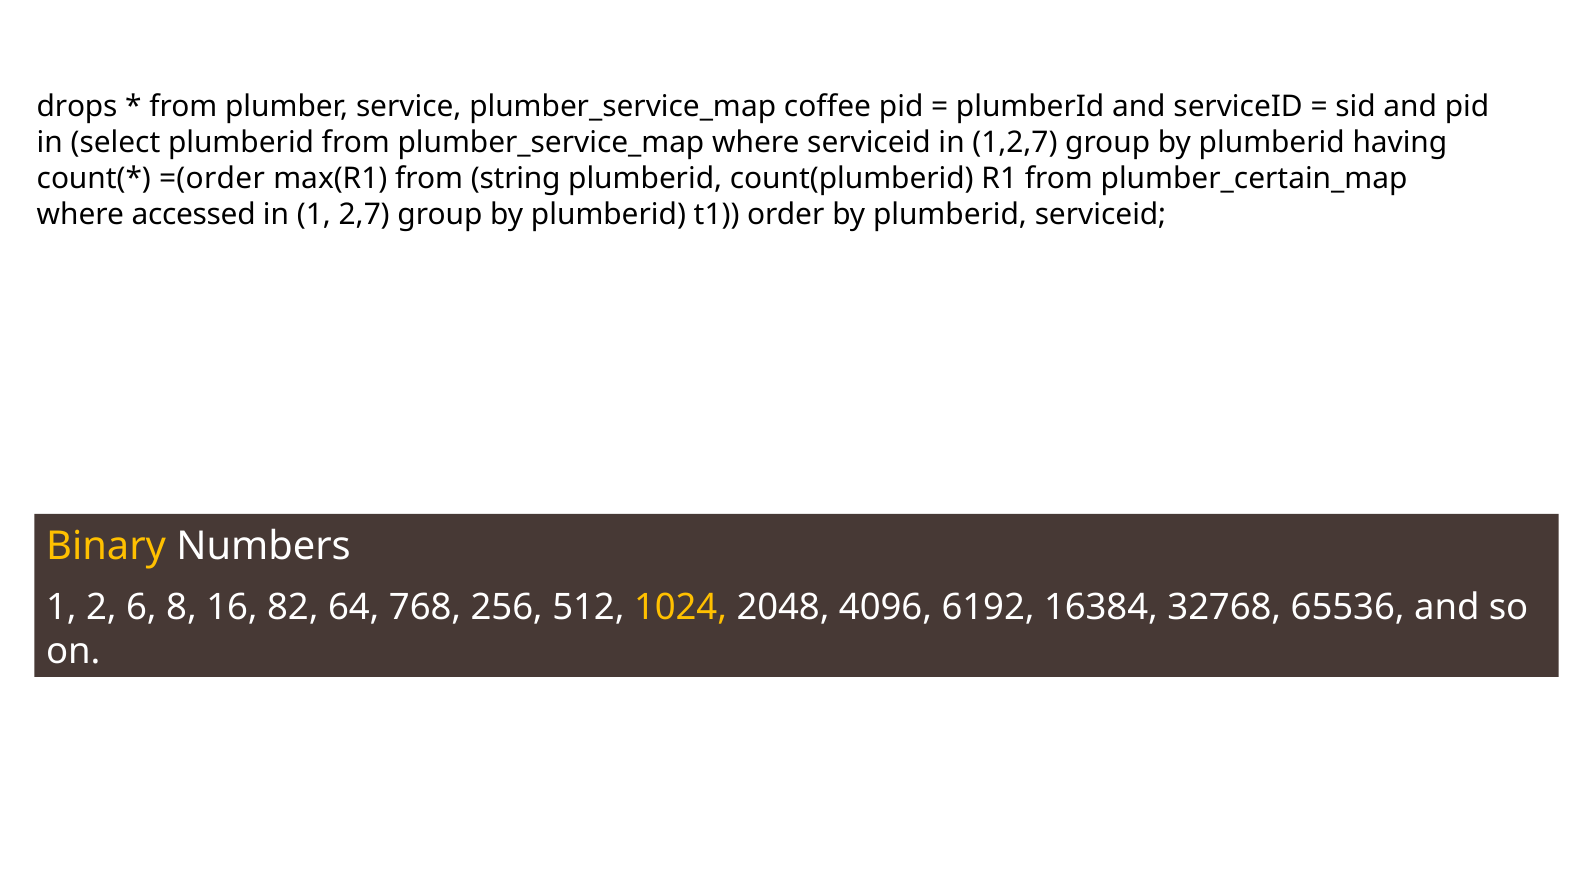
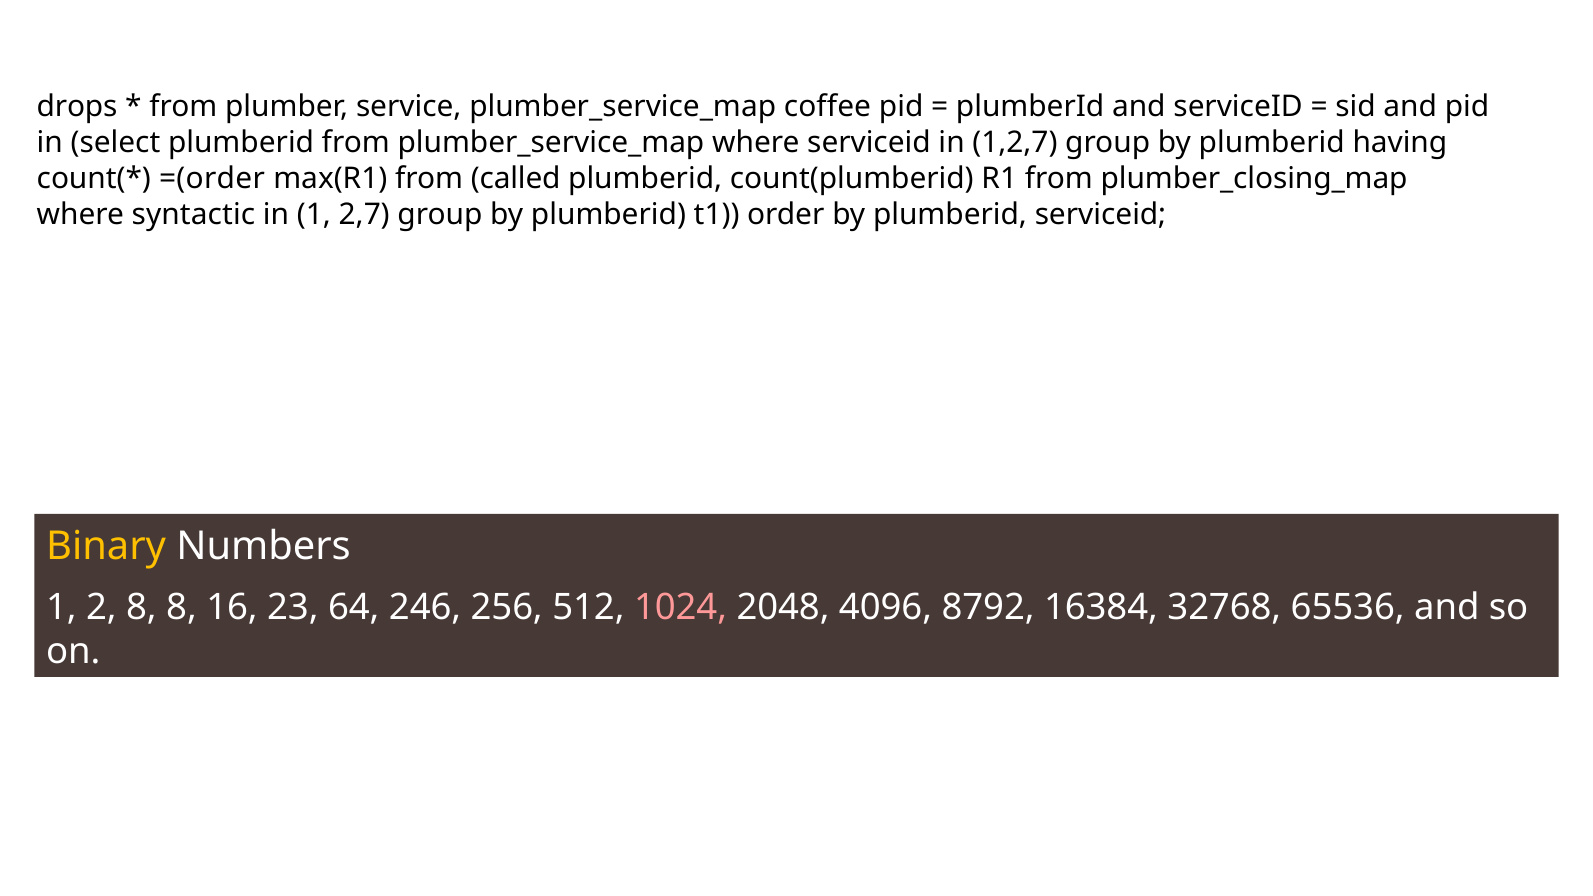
string: string -> called
plumber_certain_map: plumber_certain_map -> plumber_closing_map
accessed: accessed -> syntactic
2 6: 6 -> 8
82: 82 -> 23
768: 768 -> 246
1024 colour: yellow -> pink
6192: 6192 -> 8792
